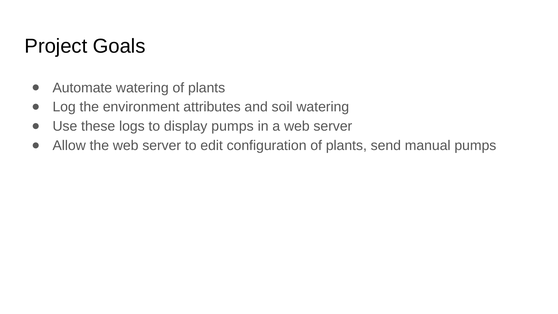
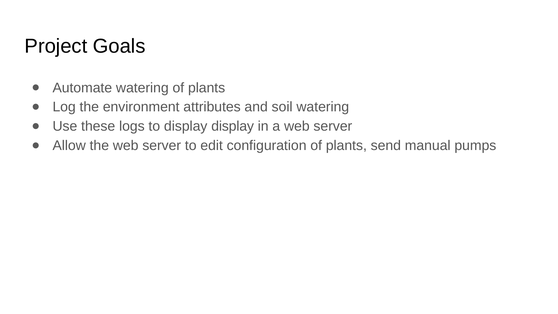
display pumps: pumps -> display
